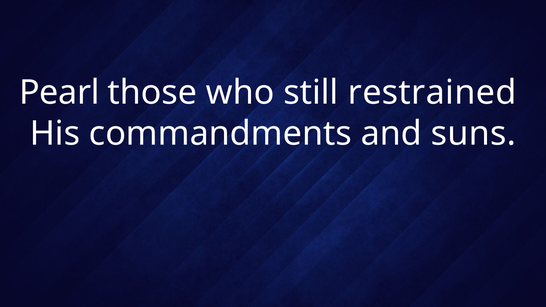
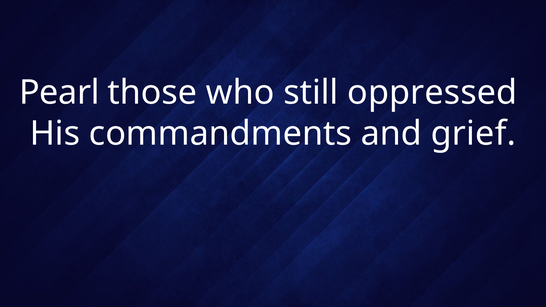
restrained: restrained -> oppressed
suns: suns -> grief
